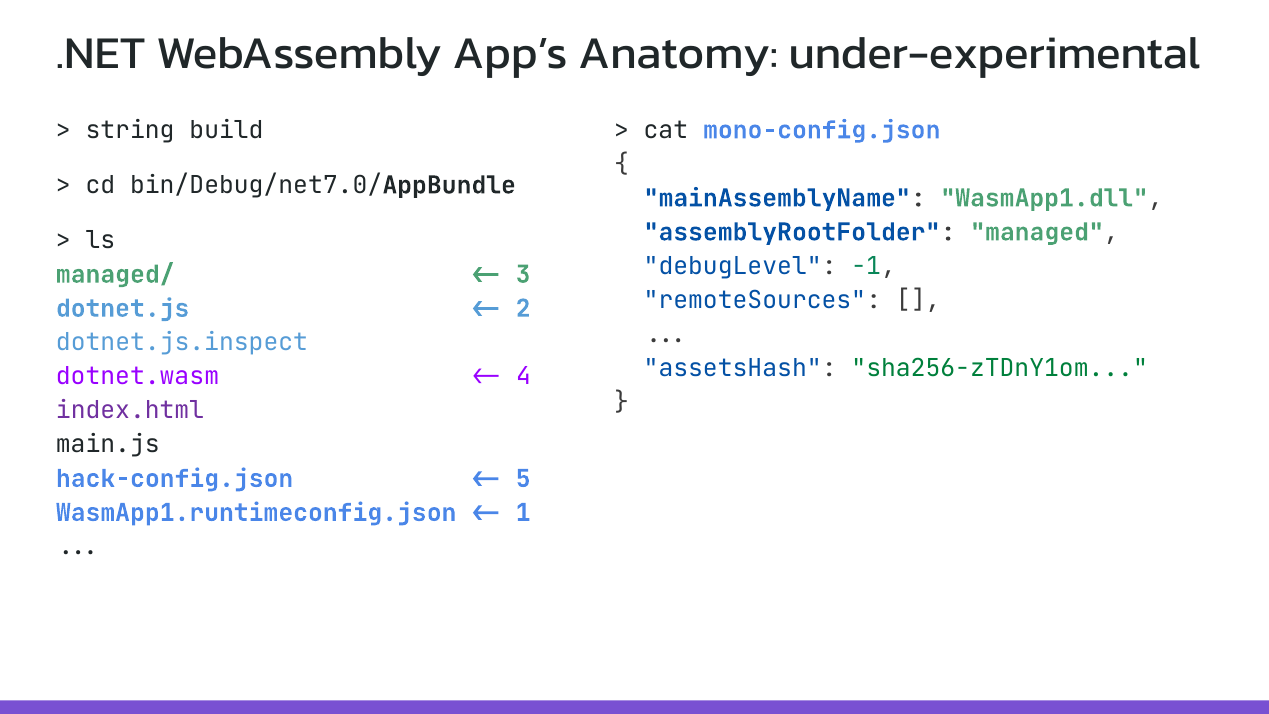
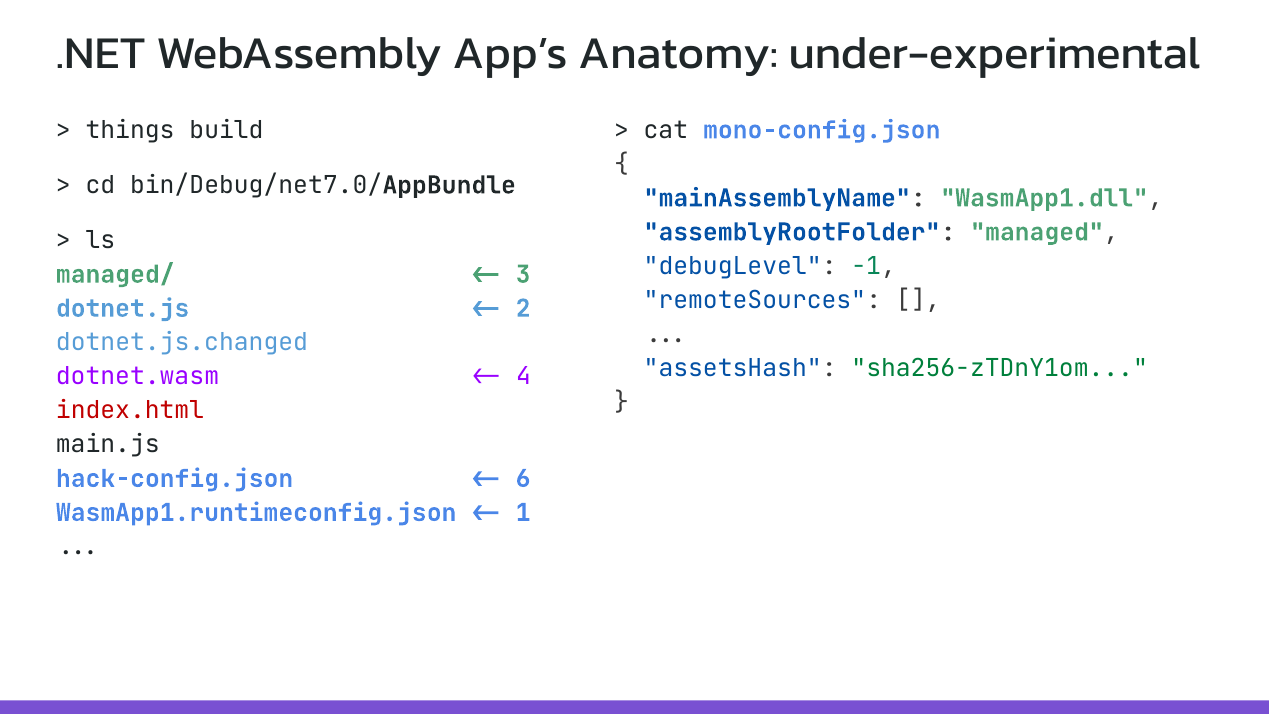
string: string -> things
dotnet.js.inspect: dotnet.js.inspect -> dotnet.js.changed
index.html colour: purple -> red
5: 5 -> 6
